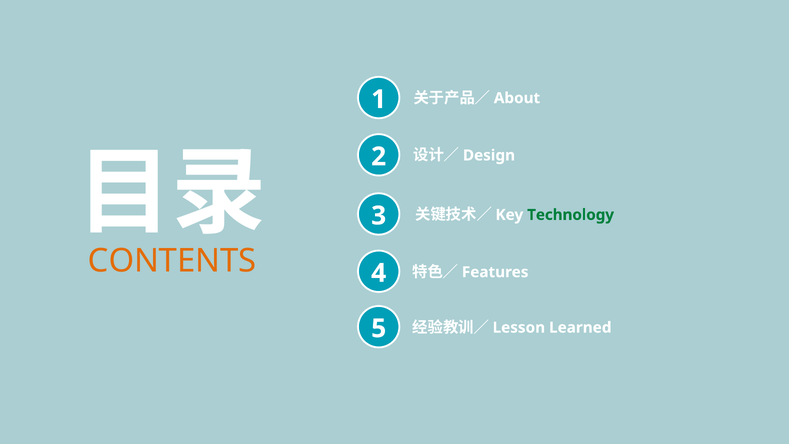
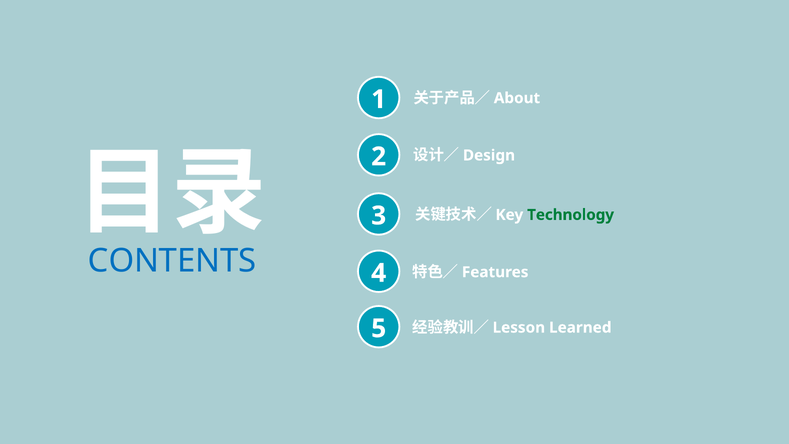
CONTENTS colour: orange -> blue
